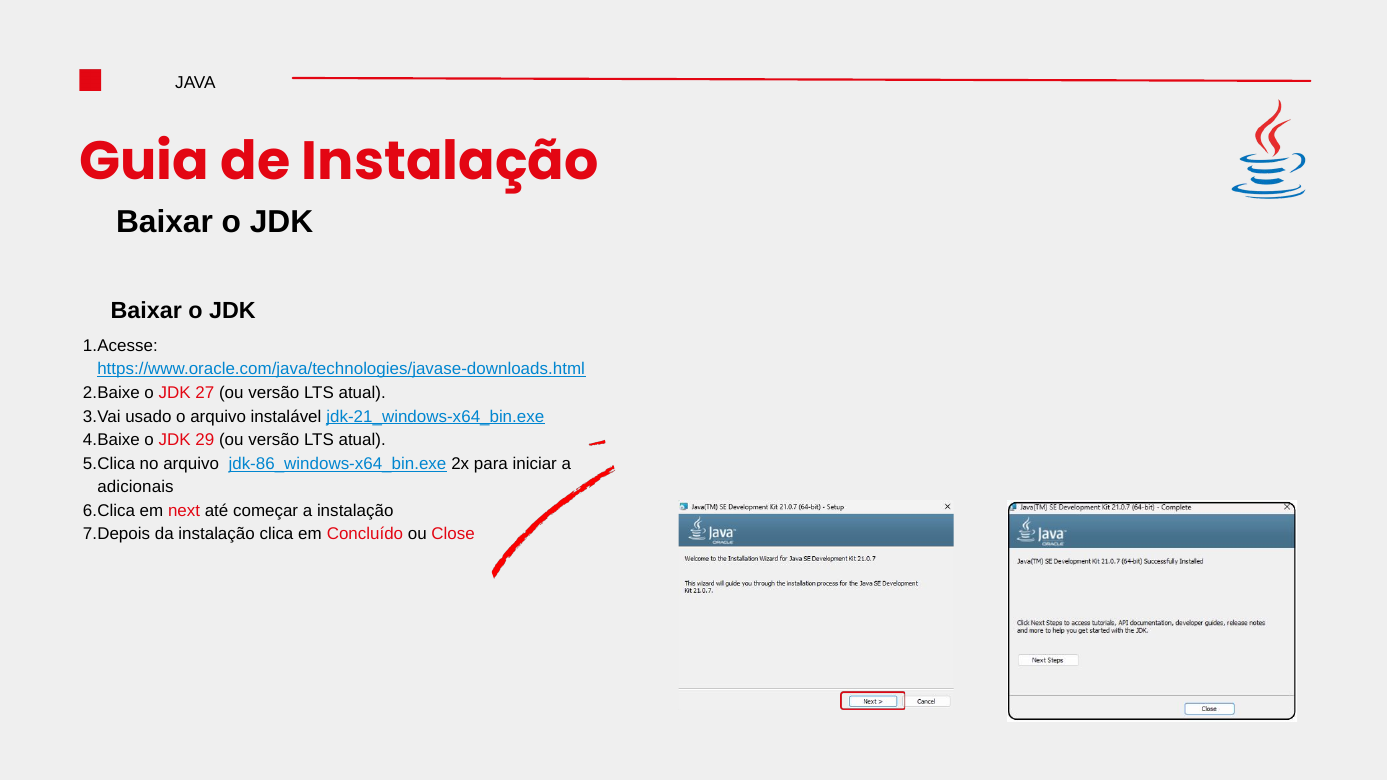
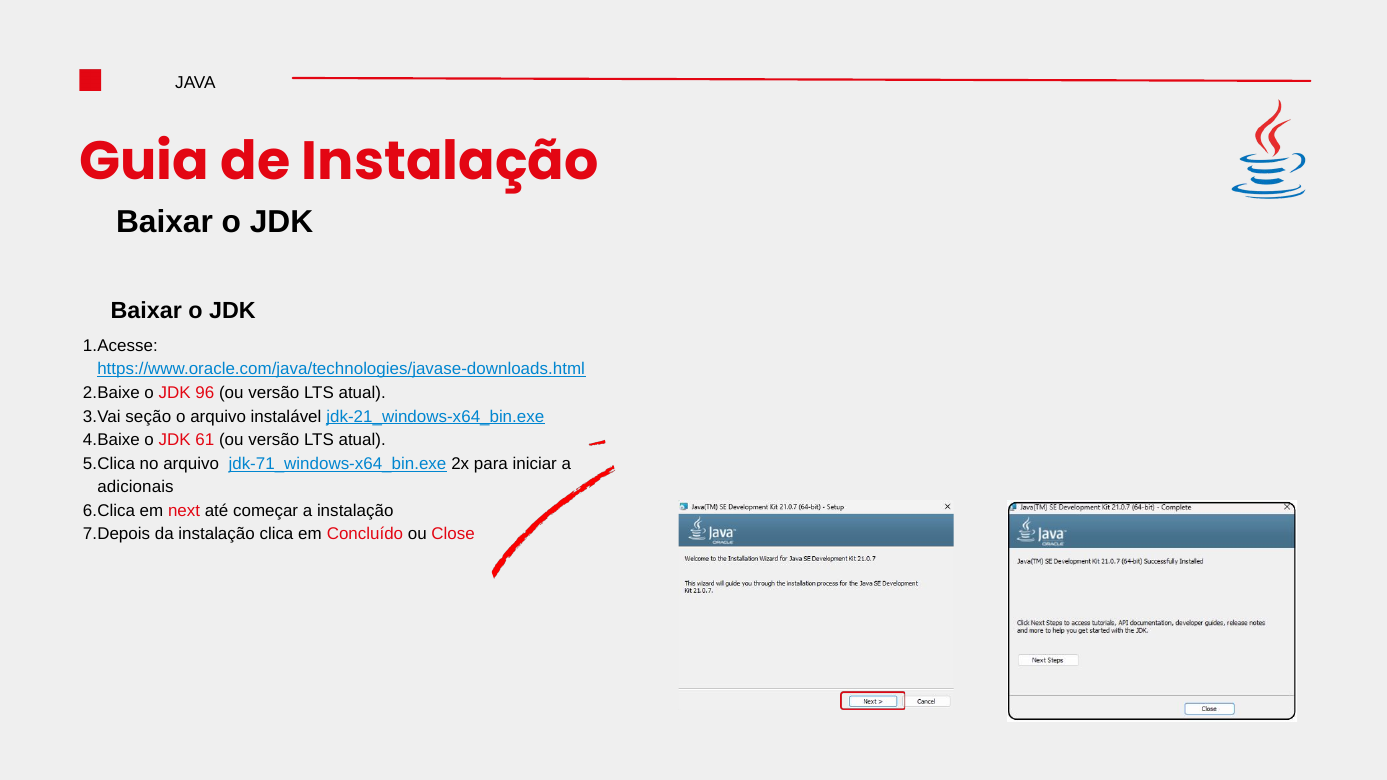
27: 27 -> 96
usado: usado -> seção
29: 29 -> 61
jdk-86_windows-x64_bin.exe: jdk-86_windows-x64_bin.exe -> jdk-71_windows-x64_bin.exe
